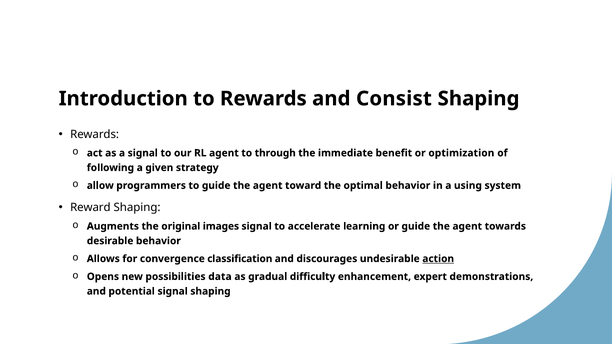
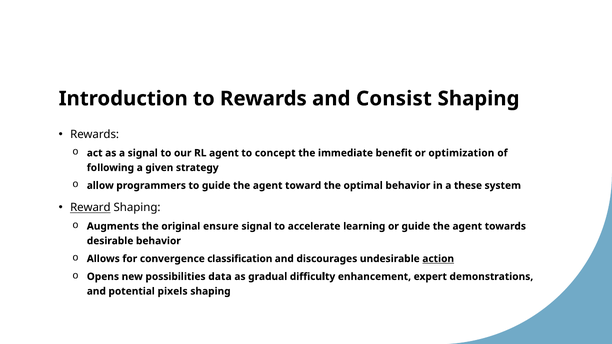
through: through -> concept
using: using -> these
Reward underline: none -> present
images: images -> ensure
potential signal: signal -> pixels
